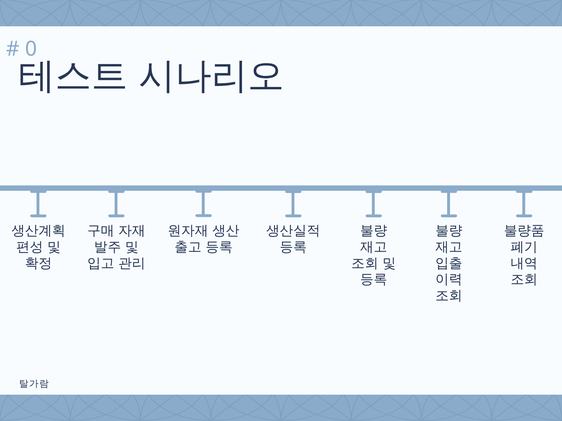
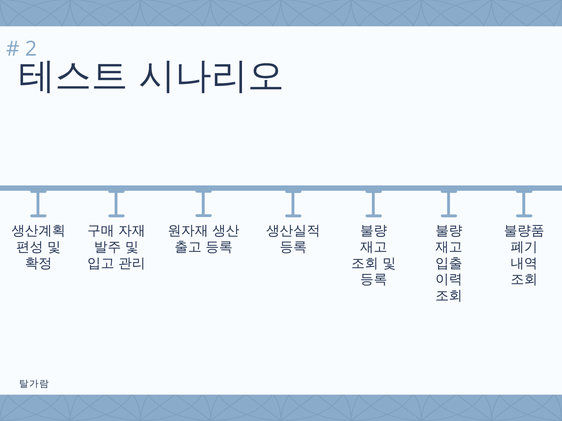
0: 0 -> 2
